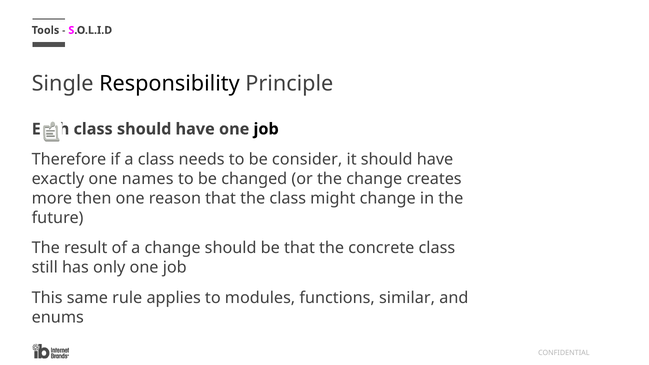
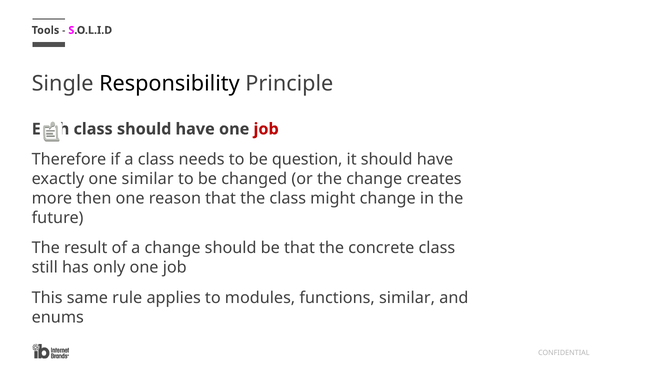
job at (266, 129) colour: black -> red
consider: consider -> question
one names: names -> similar
